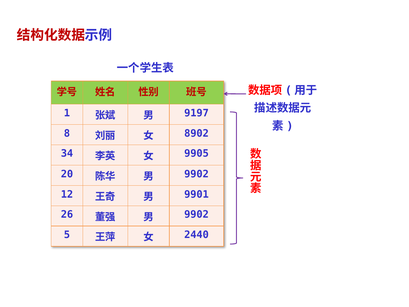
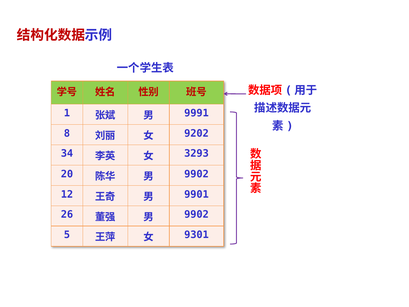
9197: 9197 -> 9991
8902: 8902 -> 9202
9905: 9905 -> 3293
2440: 2440 -> 9301
